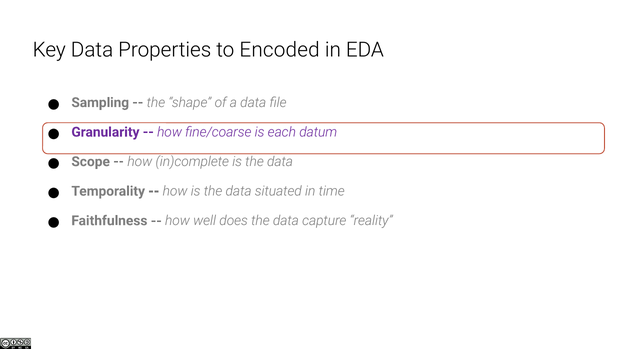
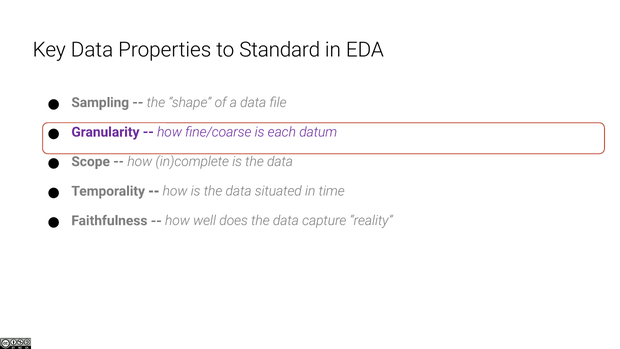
Encoded: Encoded -> Standard
